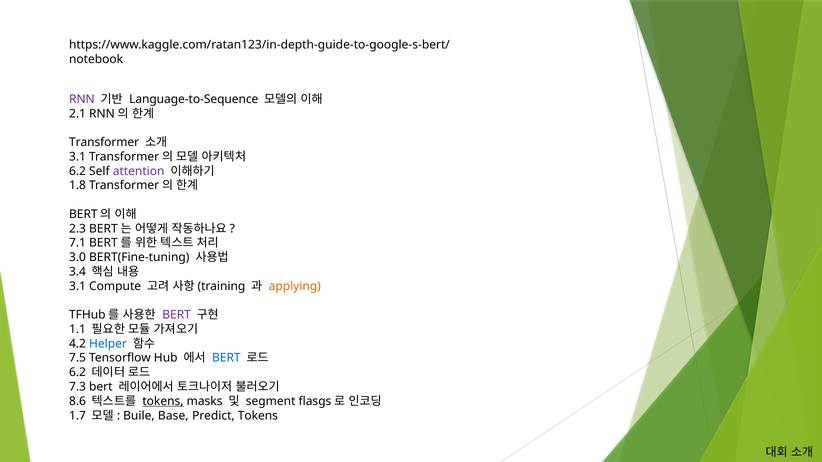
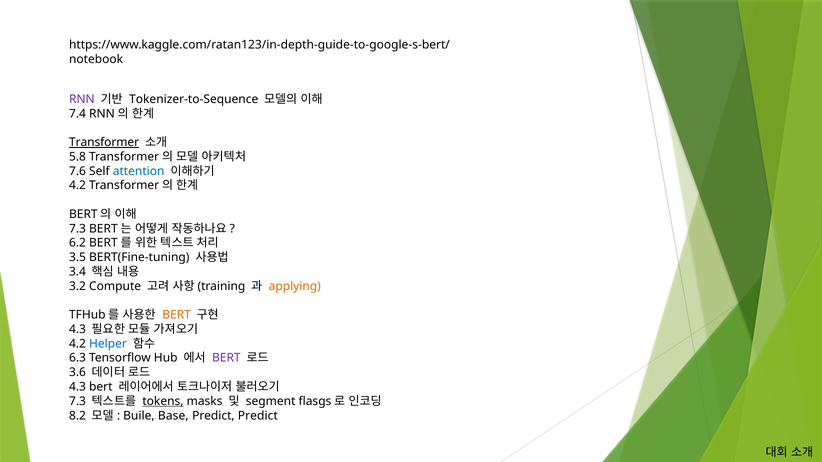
Language-to-Sequence: Language-to-Sequence -> Tokenizer-to-Sequence
2.1: 2.1 -> 7.4
Transformer underline: none -> present
3.1 at (78, 157): 3.1 -> 5.8
6.2 at (78, 171): 6.2 -> 7.6
attention colour: purple -> blue
1.8 at (78, 186): 1.8 -> 4.2
2.3 at (78, 229): 2.3 -> 7.3
7.1: 7.1 -> 6.2
3.0: 3.0 -> 3.5
3.1 at (78, 286): 3.1 -> 3.2
BERT at (177, 315) colour: purple -> orange
1.1 at (78, 330): 1.1 -> 4.3
7.5: 7.5 -> 6.3
BERT at (226, 358) colour: blue -> purple
6.2 at (78, 373): 6.2 -> 3.6
7.3 at (78, 387): 7.3 -> 4.3
8.6 at (78, 401): 8.6 -> 7.3
1.7: 1.7 -> 8.2
Predict Tokens: Tokens -> Predict
